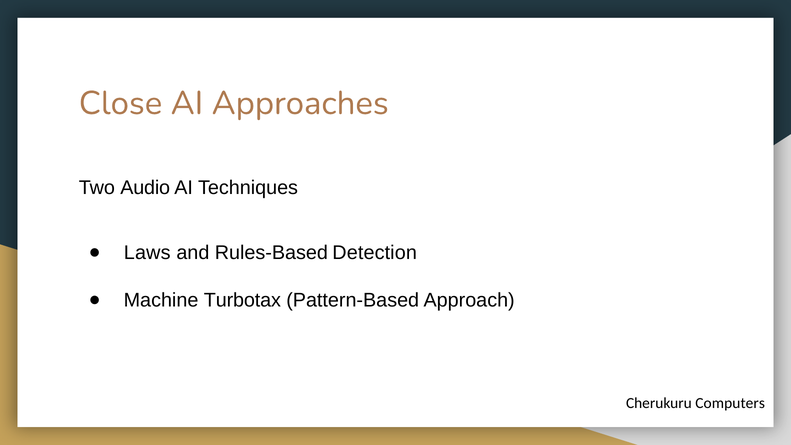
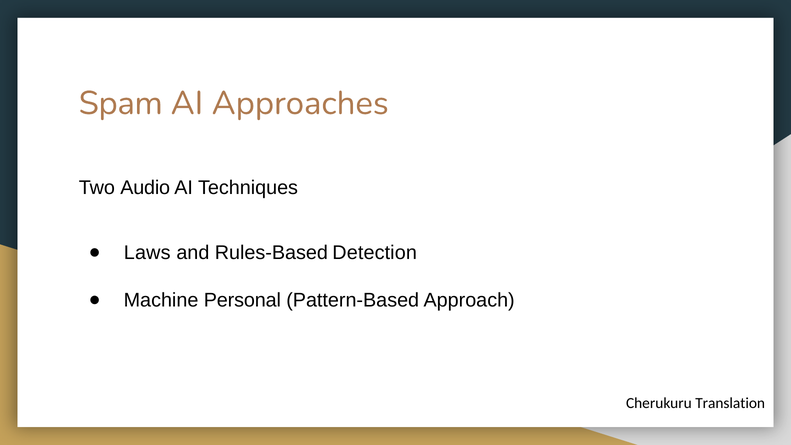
Close: Close -> Spam
Turbotax: Turbotax -> Personal
Computers: Computers -> Translation
